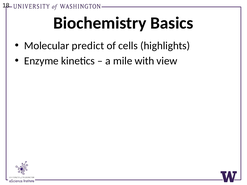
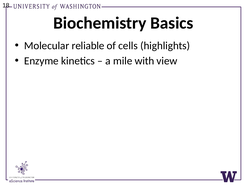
predict: predict -> reliable
